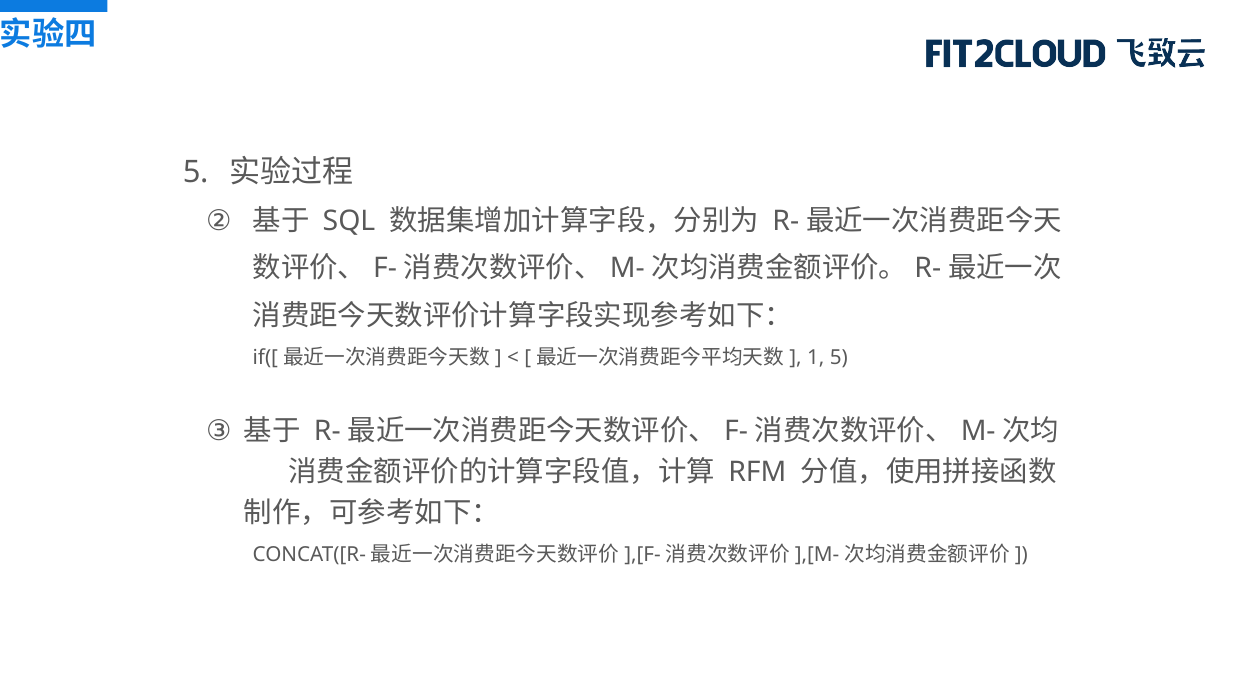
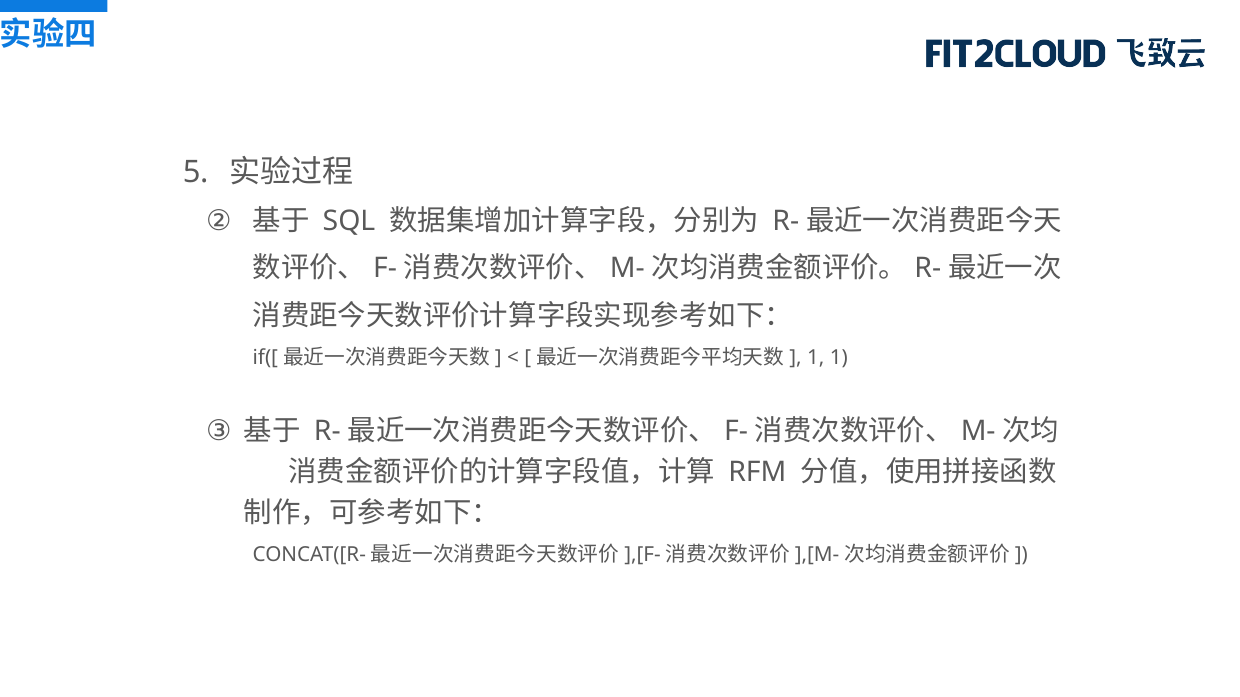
1 5: 5 -> 1
